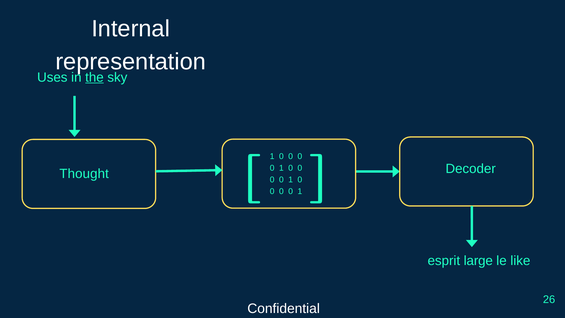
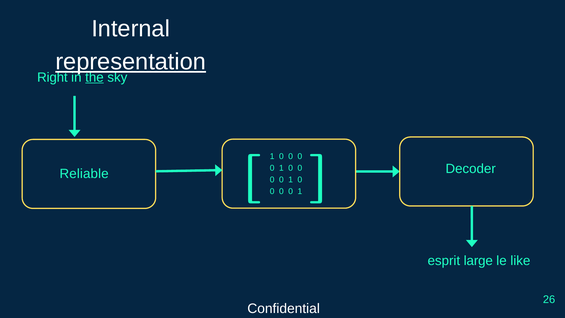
representation underline: none -> present
Uses: Uses -> Right
Thought: Thought -> Reliable
